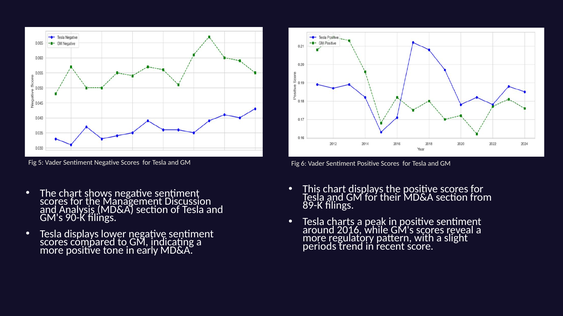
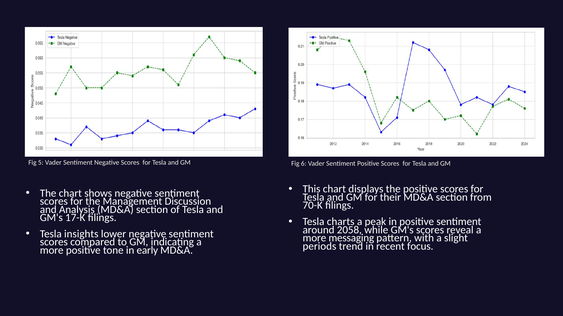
89-K: 89-K -> 70-K
90-K: 90-K -> 17-K
2016: 2016 -> 2058
Tesla displays: displays -> insights
regulatory: regulatory -> messaging
score: score -> focus
